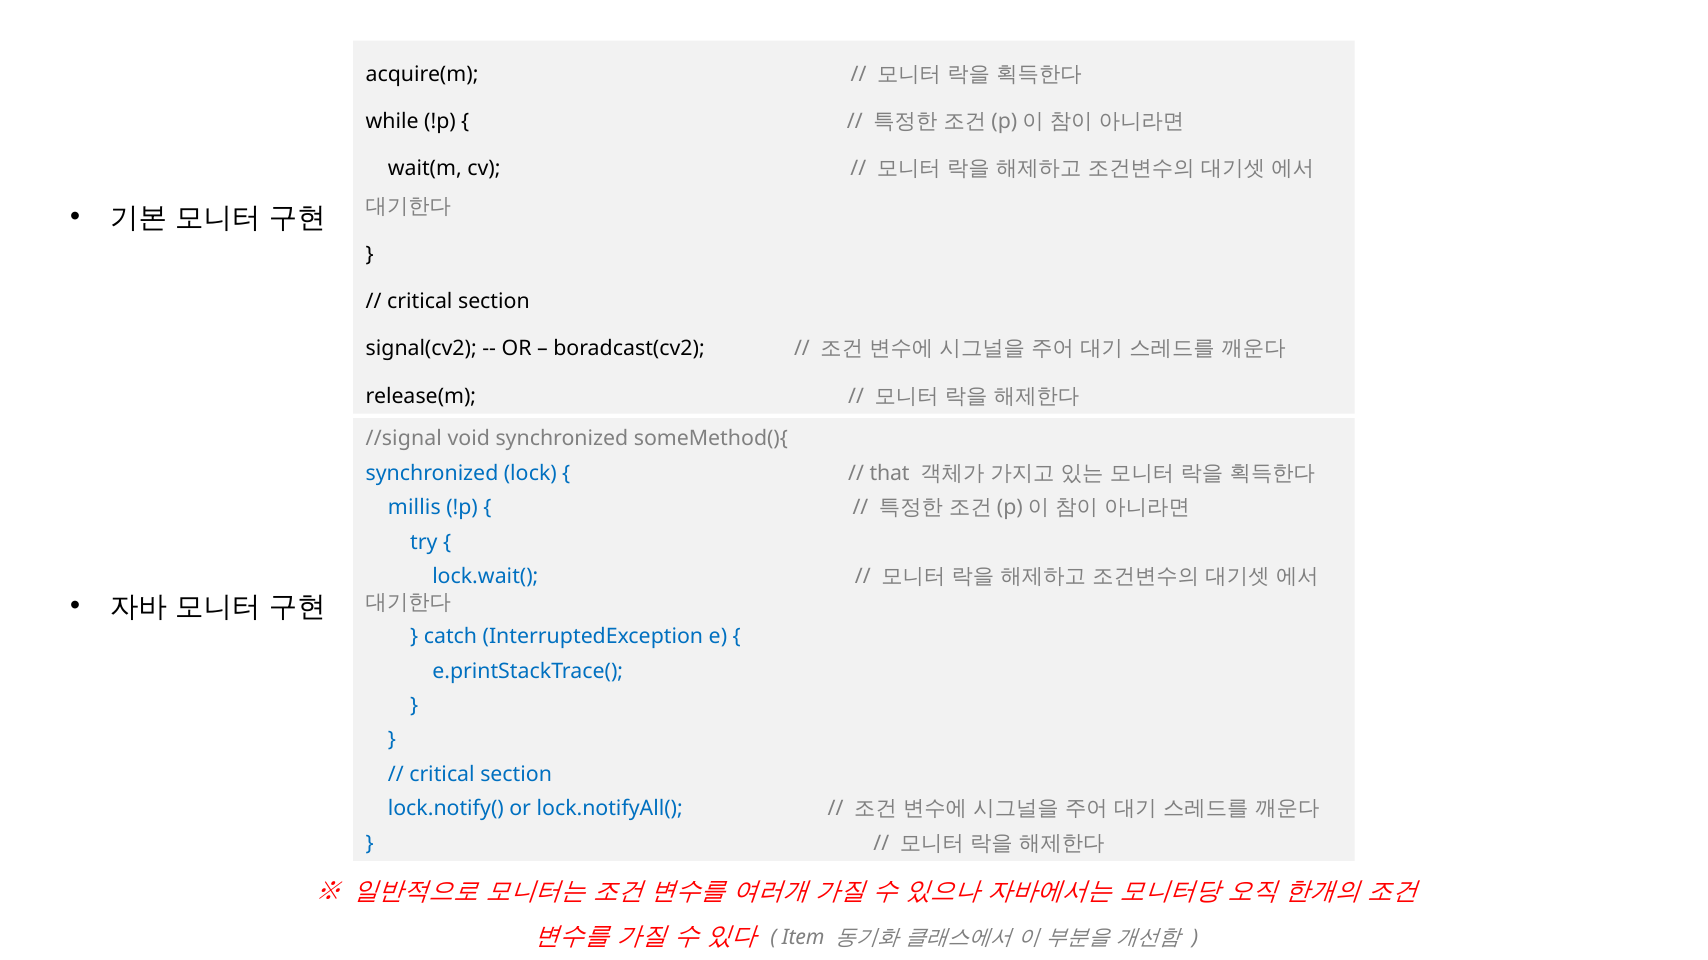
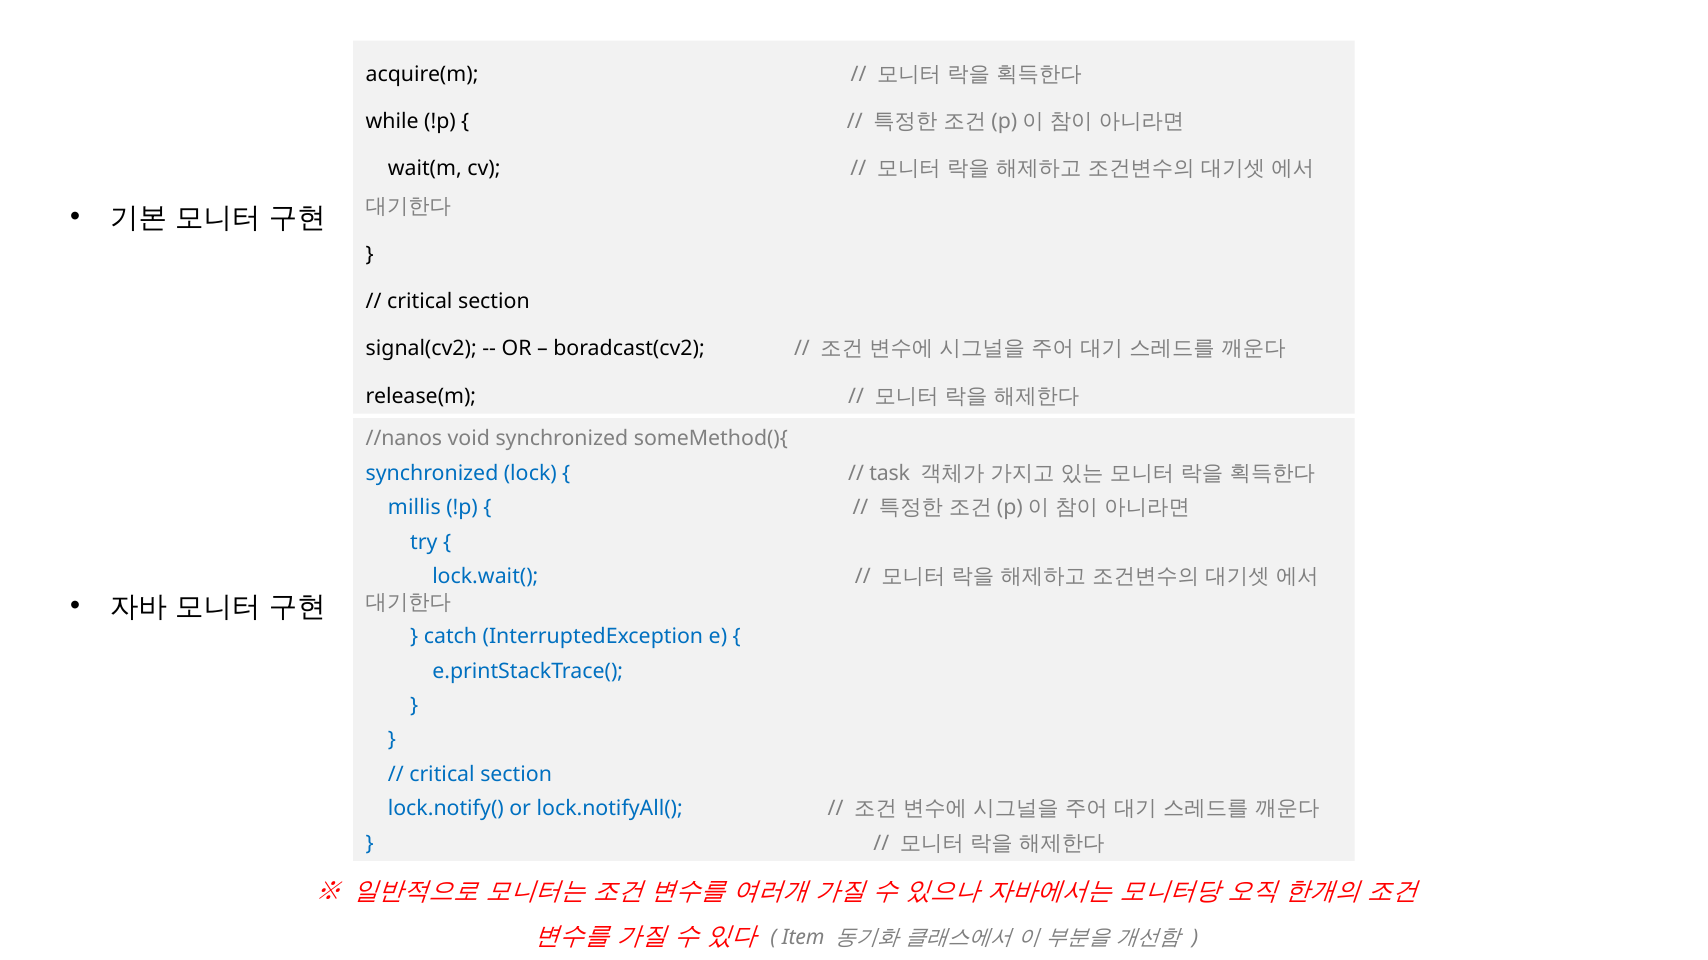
//signal: //signal -> //nanos
that: that -> task
